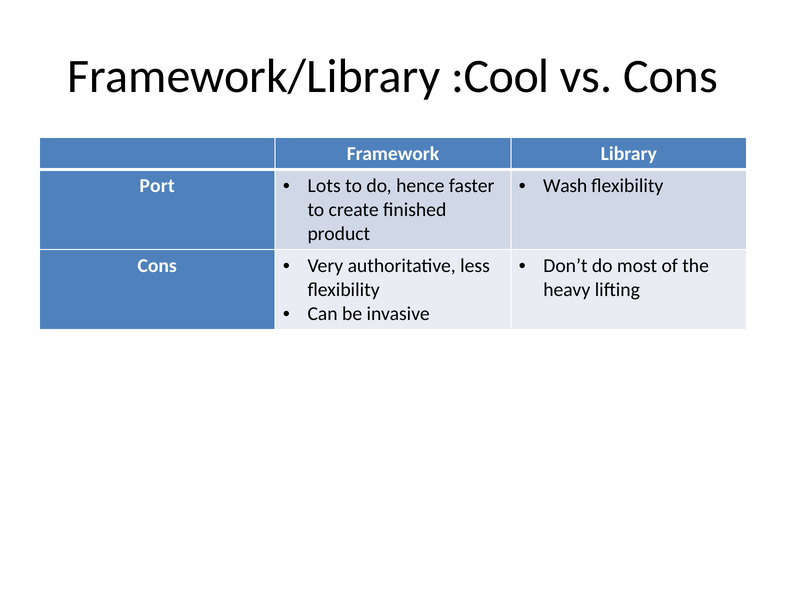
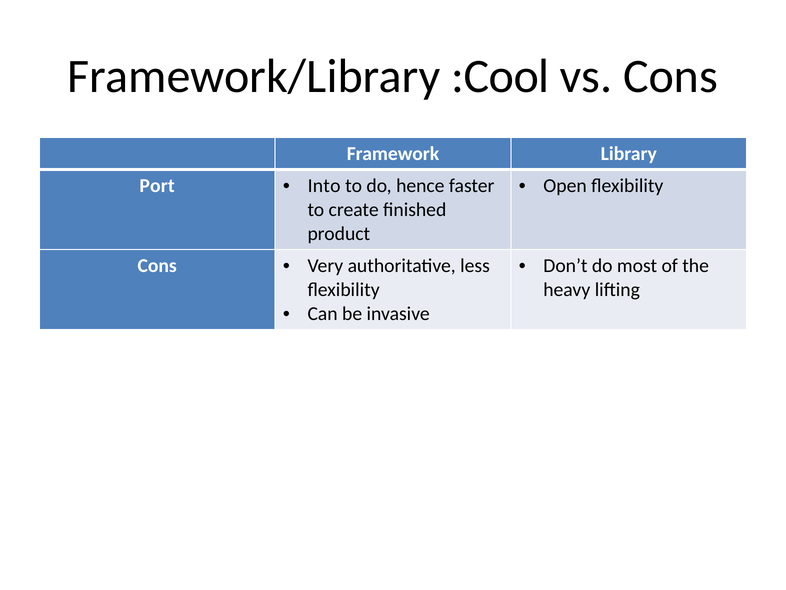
Wash: Wash -> Open
Lots: Lots -> Into
